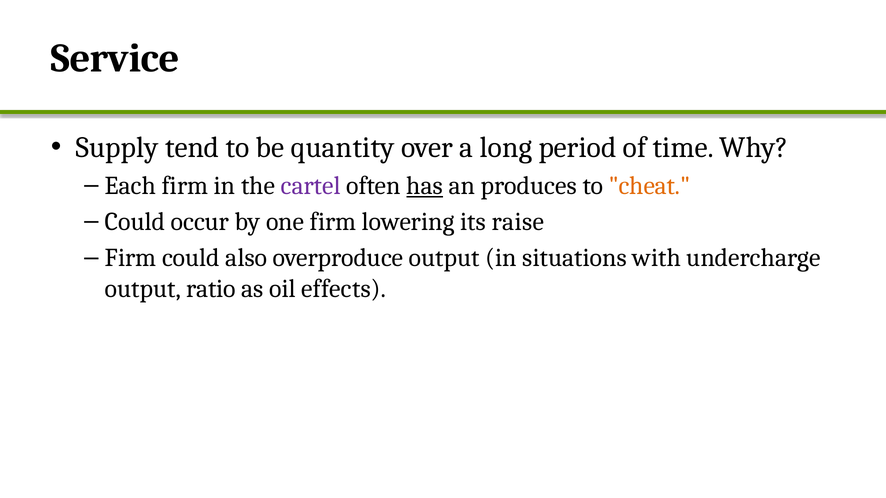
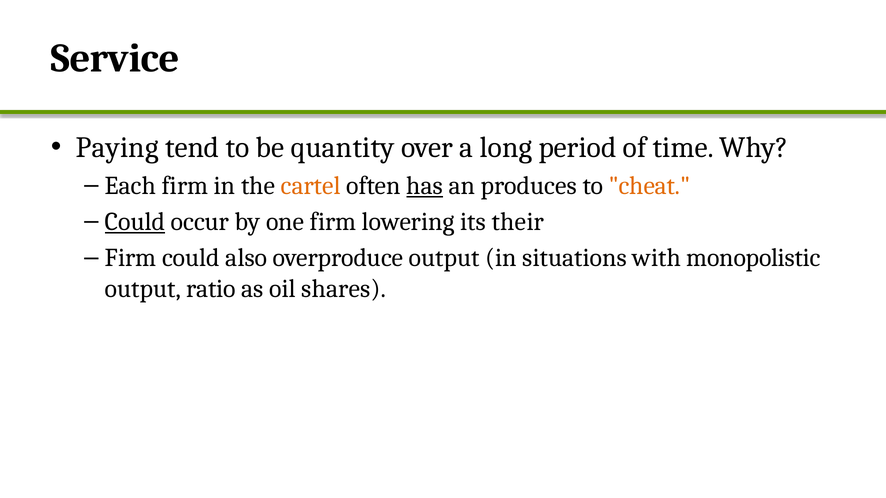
Supply: Supply -> Paying
cartel colour: purple -> orange
Could at (135, 222) underline: none -> present
raise: raise -> their
undercharge: undercharge -> monopolistic
effects: effects -> shares
